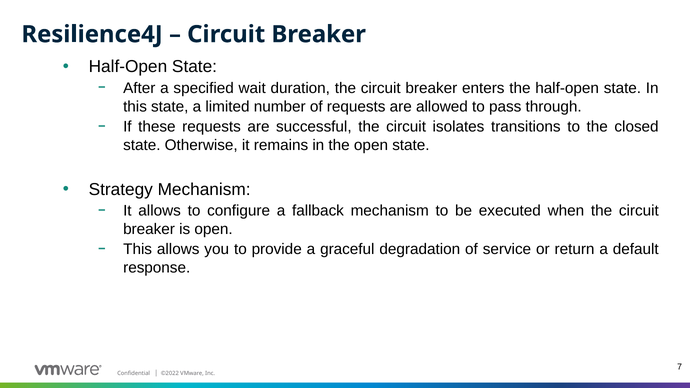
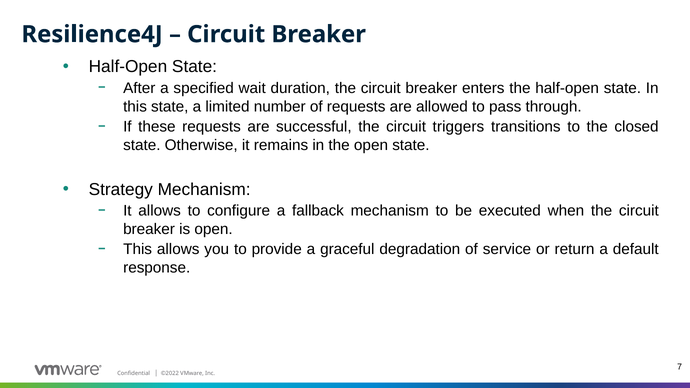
isolates: isolates -> triggers
